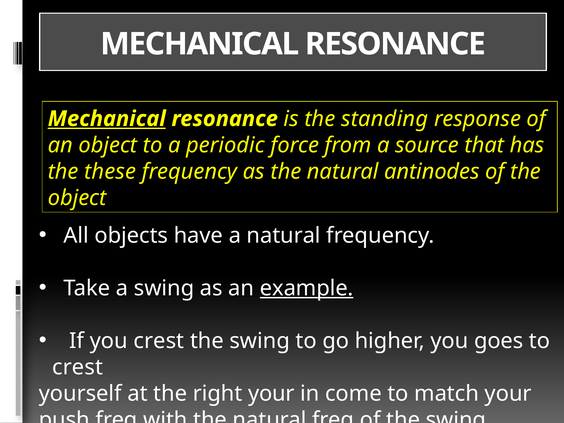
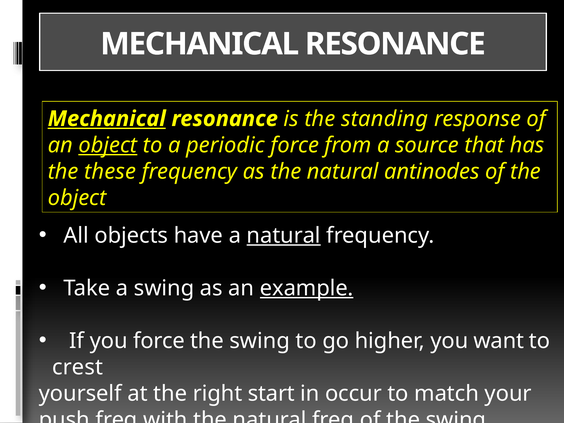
object at (108, 145) underline: none -> present
natural at (284, 236) underline: none -> present
you crest: crest -> force
goes: goes -> want
right your: your -> start
come: come -> occur
